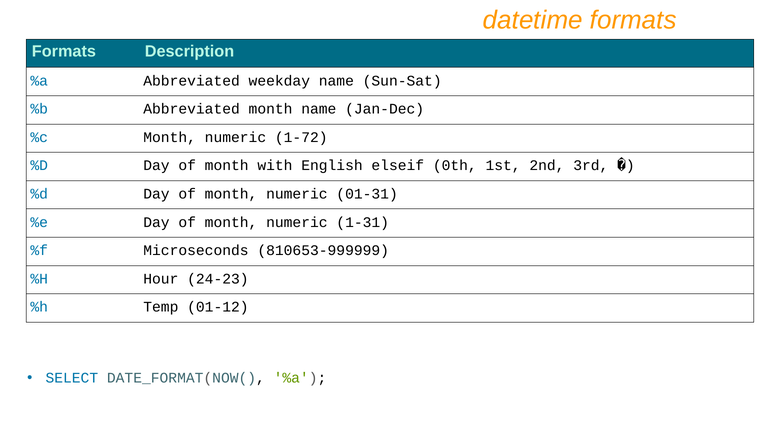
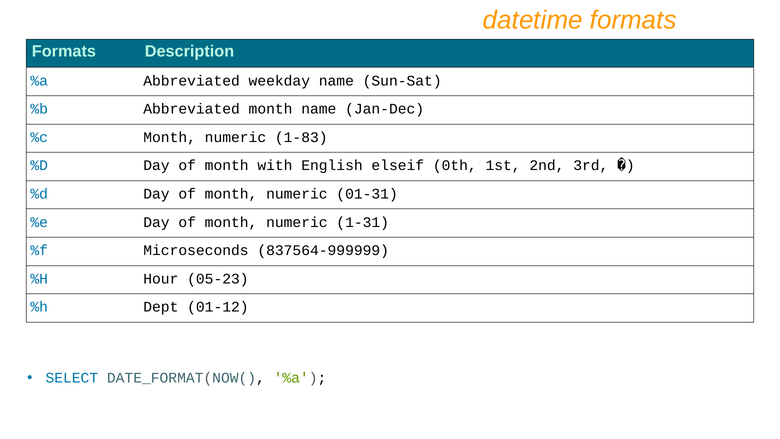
1-72: 1-72 -> 1-83
810653-999999: 810653-999999 -> 837564-999999
24-23: 24-23 -> 05-23
Temp: Temp -> Dept
